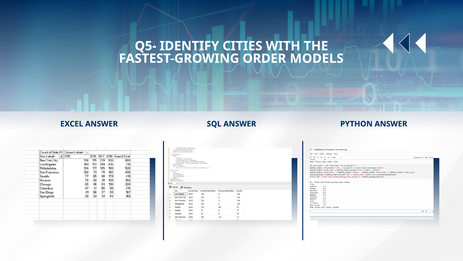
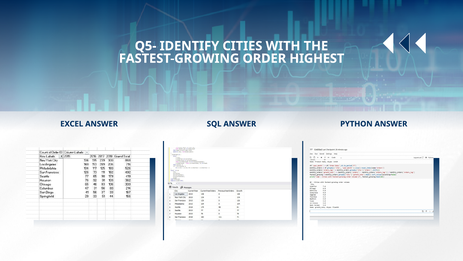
MODELS: MODELS -> HIGHEST
